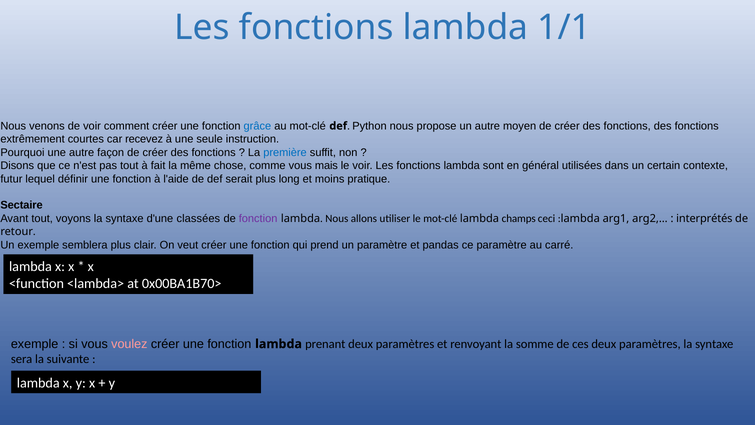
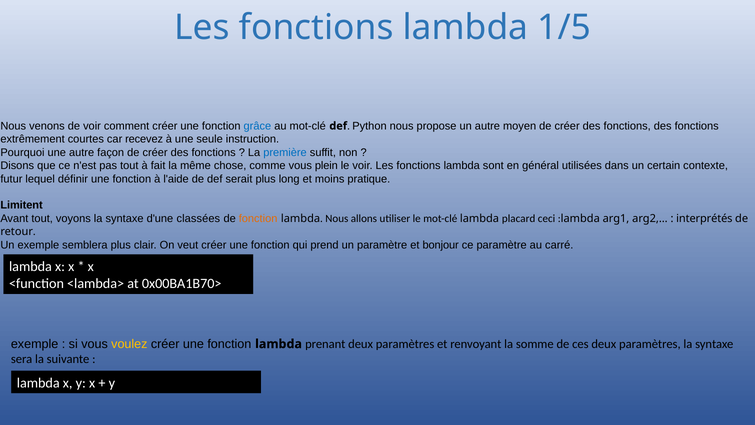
1/1: 1/1 -> 1/5
mais: mais -> plein
Sectaire: Sectaire -> Limitent
fonction at (258, 218) colour: purple -> orange
champs: champs -> placard
pandas: pandas -> bonjour
voulez colour: pink -> yellow
